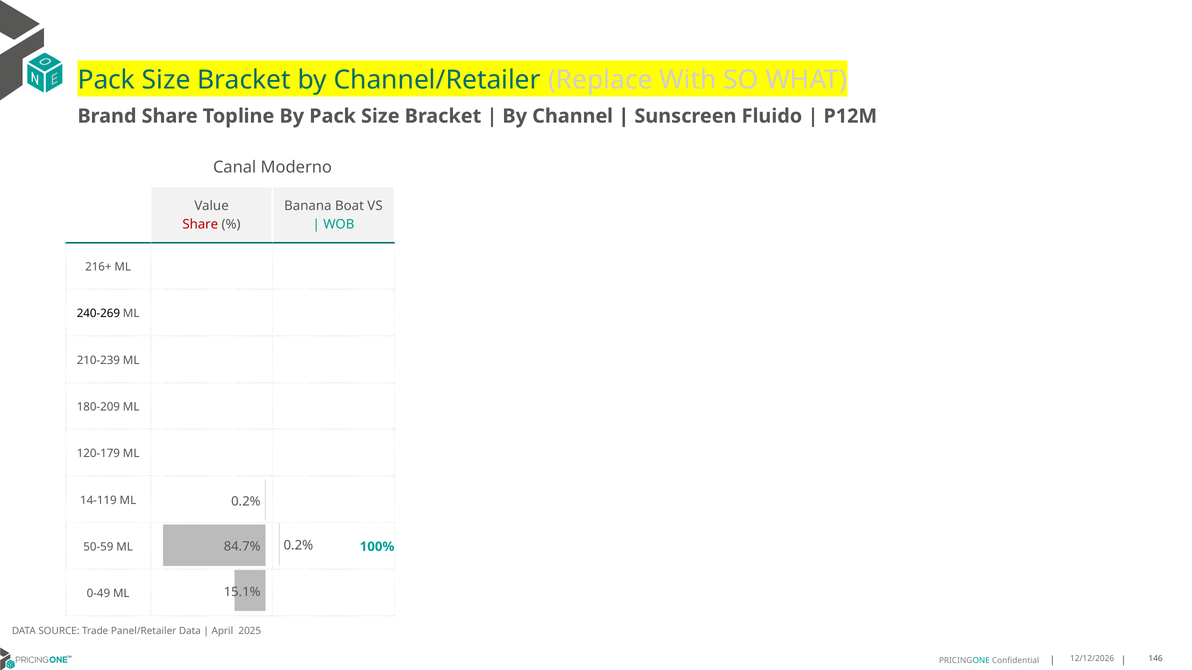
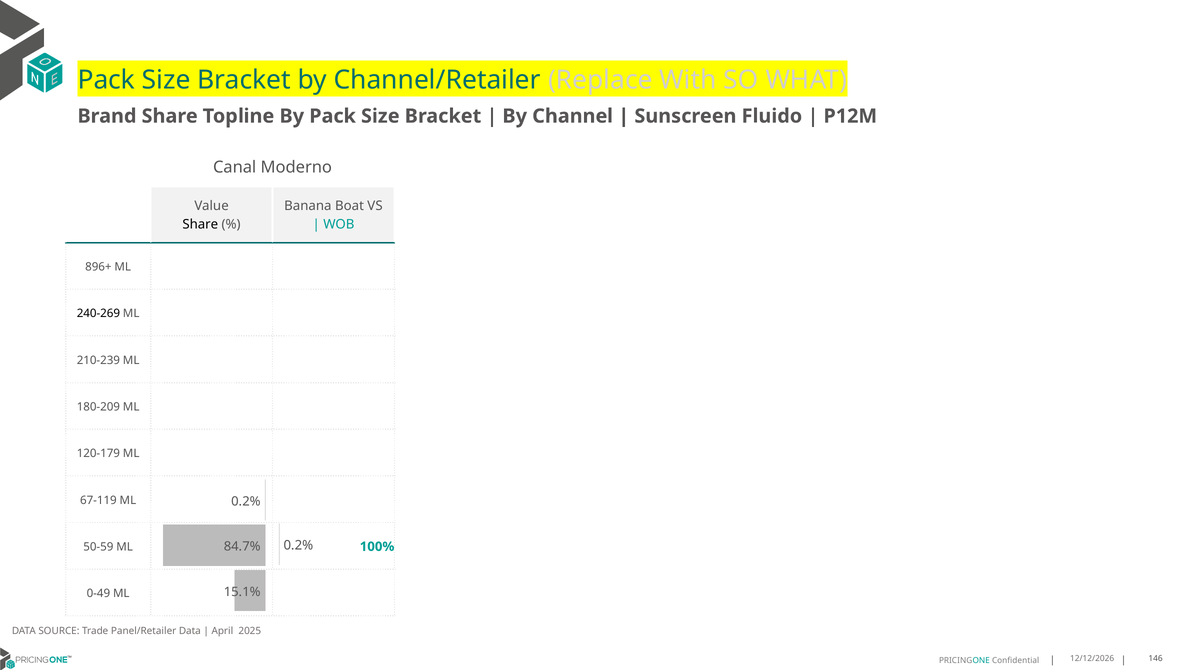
Share at (200, 225) colour: red -> black
216+: 216+ -> 896+
14-119: 14-119 -> 67-119
